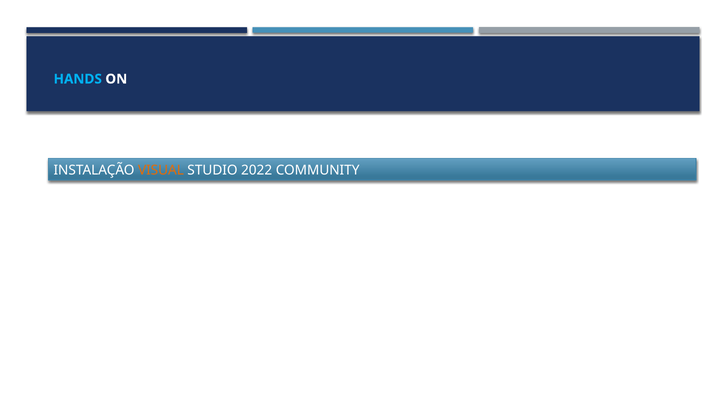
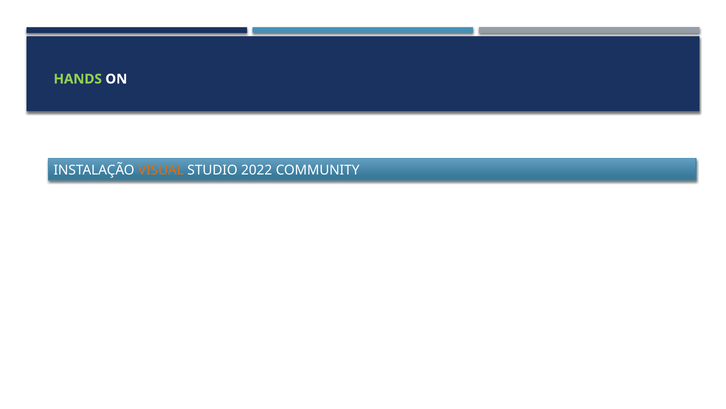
HANDS colour: light blue -> light green
